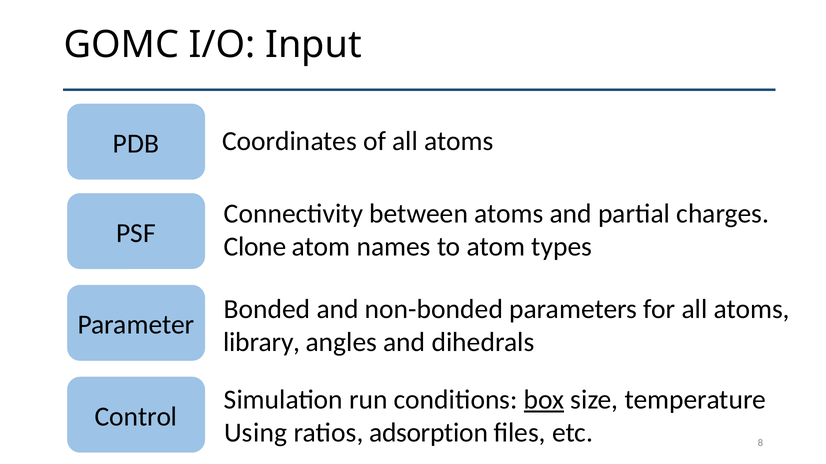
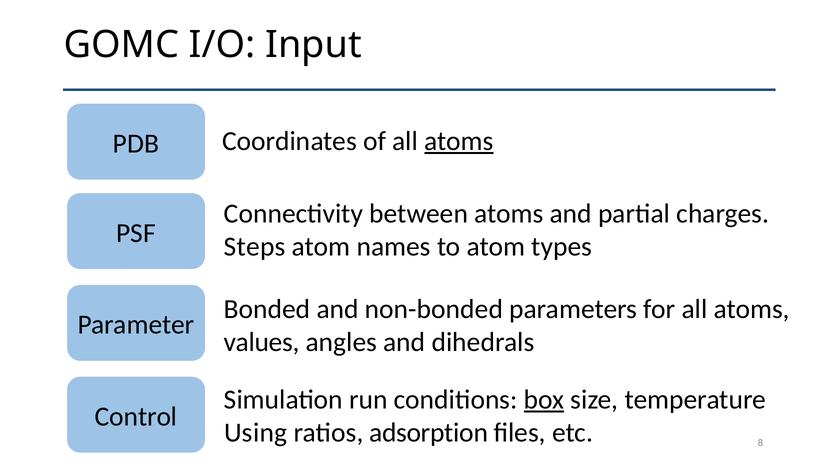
atoms at (459, 141) underline: none -> present
Clone: Clone -> Steps
library: library -> values
